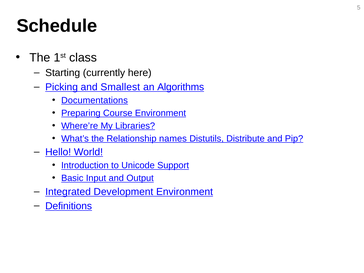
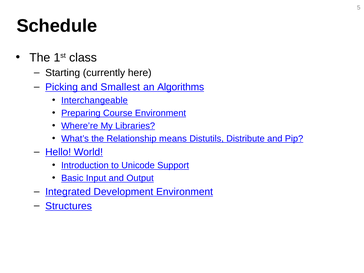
Documentations: Documentations -> Interchangeable
names: names -> means
Definitions: Definitions -> Structures
